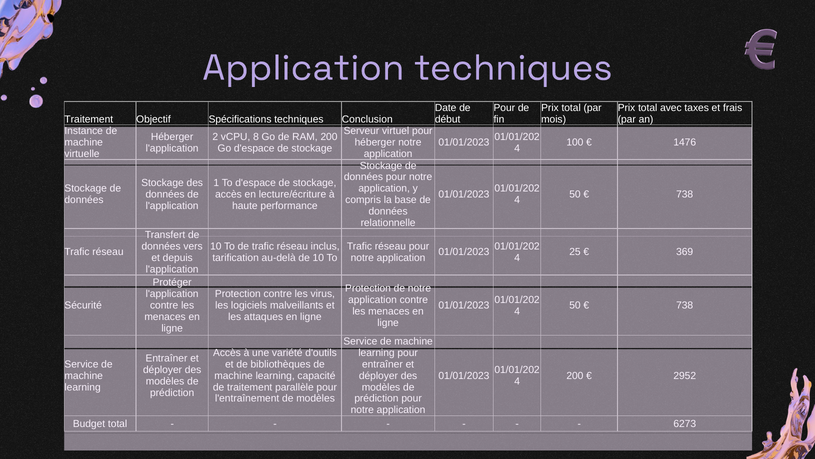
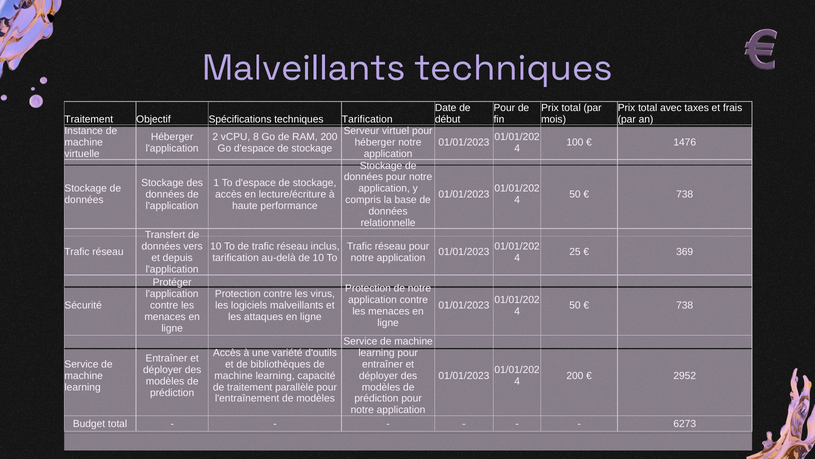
Application at (303, 68): Application -> Malveillants
techniques Conclusion: Conclusion -> Tarification
